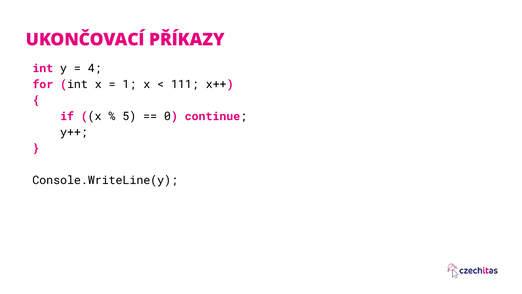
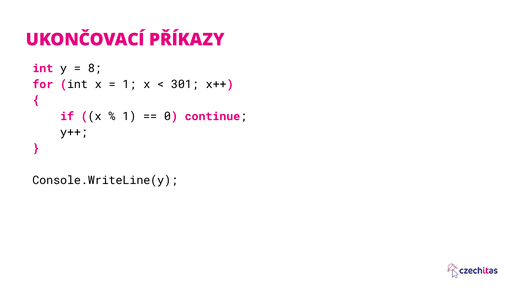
4: 4 -> 8
111: 111 -> 301
5 at (129, 116): 5 -> 1
